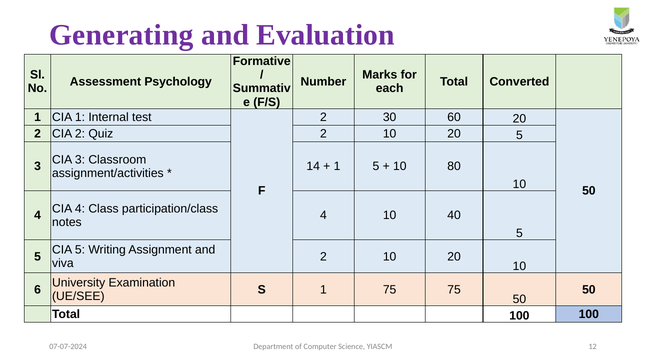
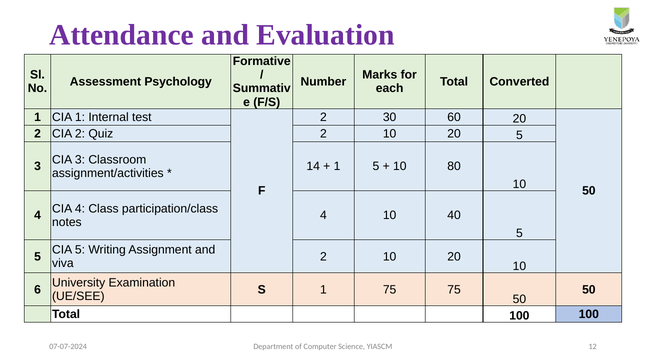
Generating: Generating -> Attendance
